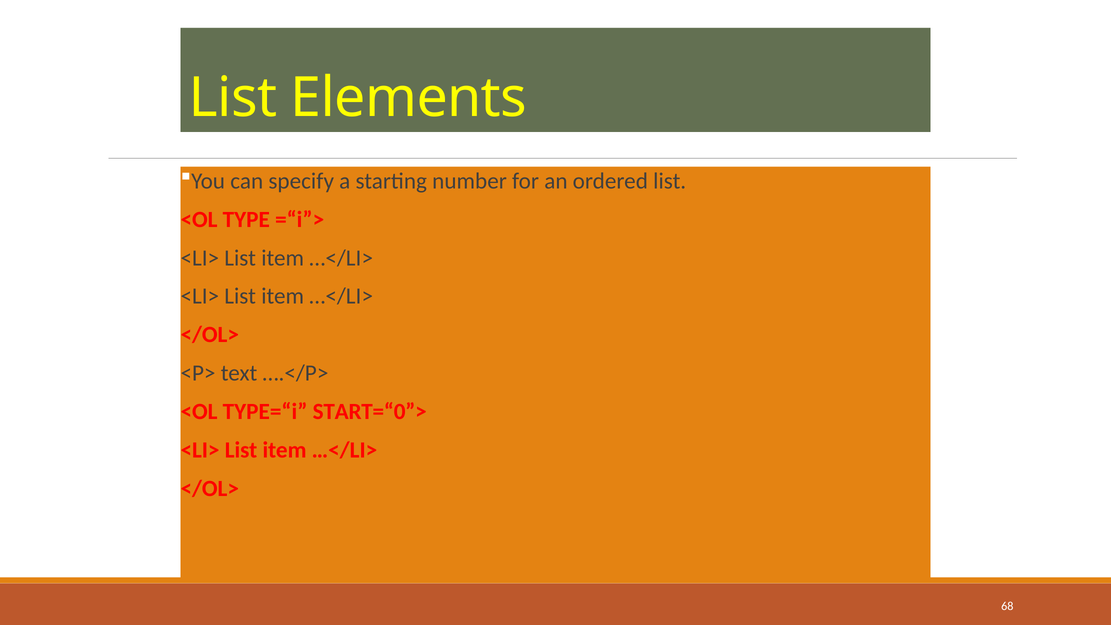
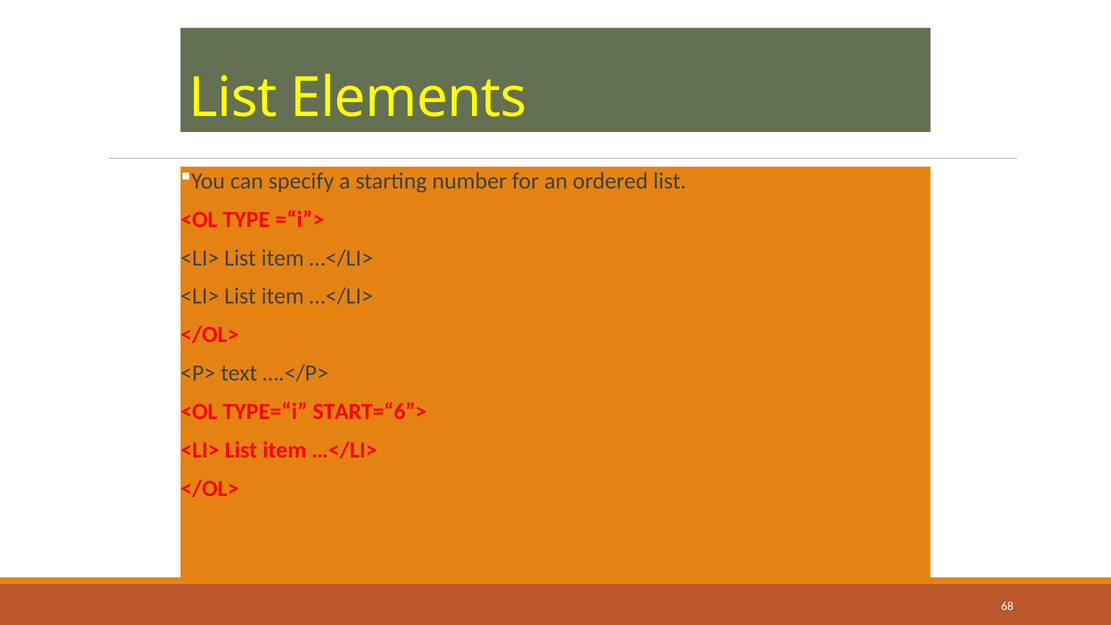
START=“0”>: START=“0”> -> START=“6”>
